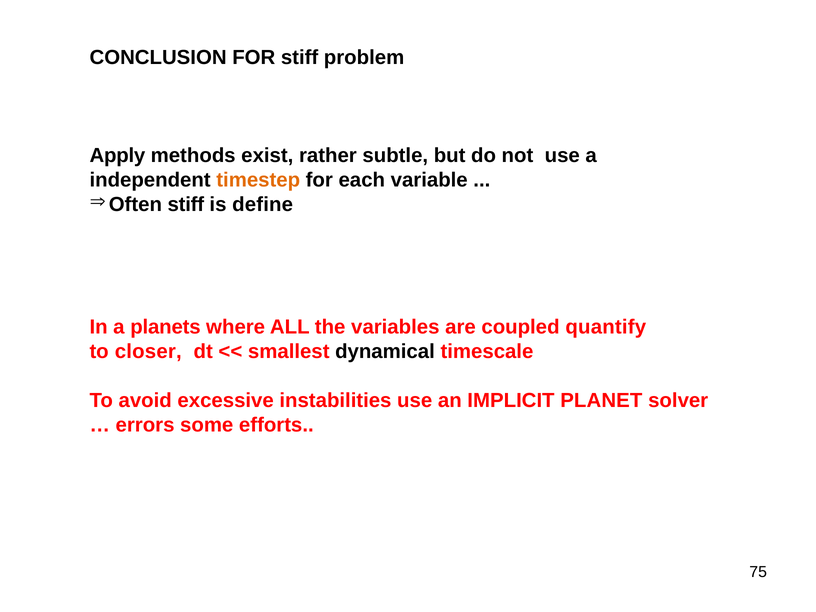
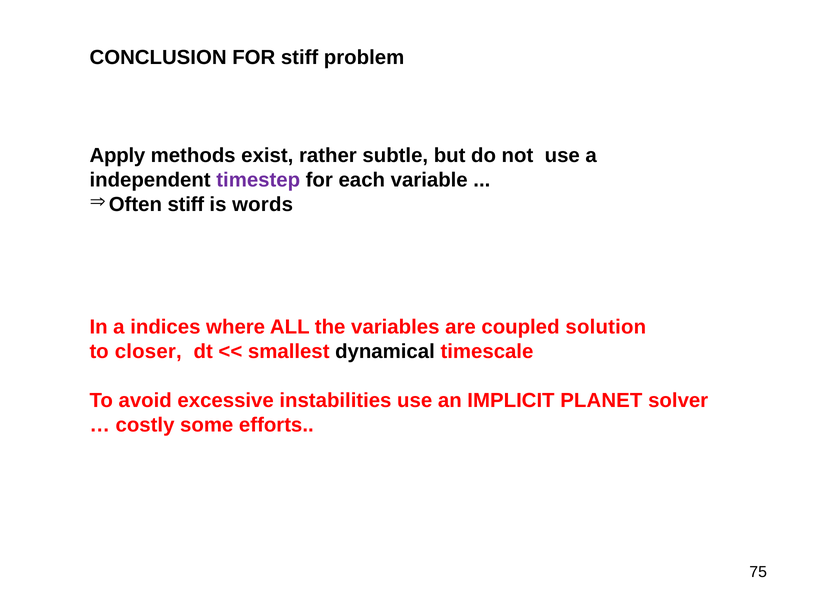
timestep colour: orange -> purple
define: define -> words
planets: planets -> indices
quantify: quantify -> solution
errors: errors -> costly
